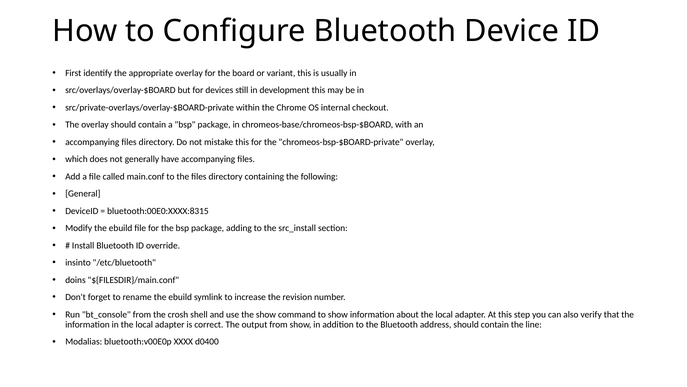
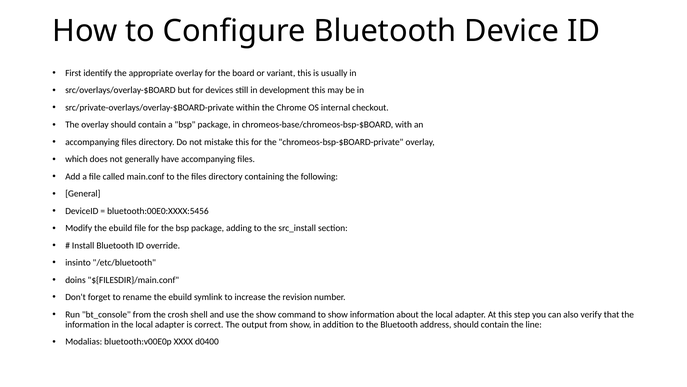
bluetooth:00E0:XXXX:8315: bluetooth:00E0:XXXX:8315 -> bluetooth:00E0:XXXX:5456
